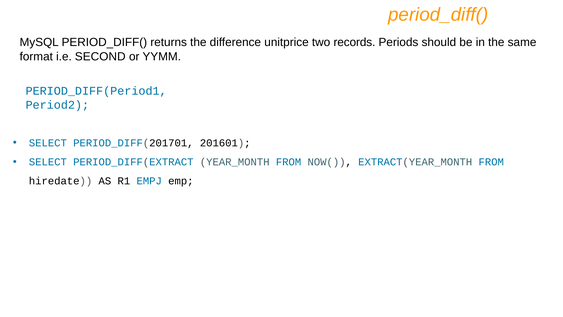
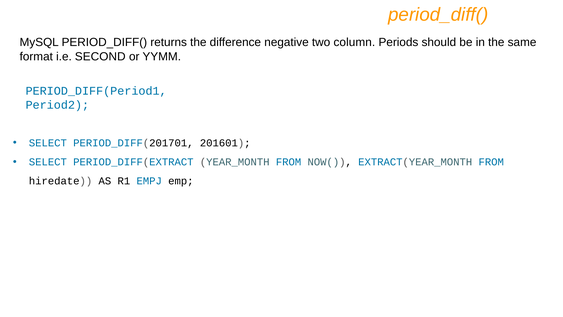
unitprice: unitprice -> negative
records: records -> column
